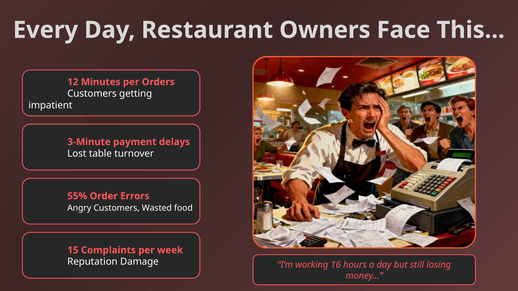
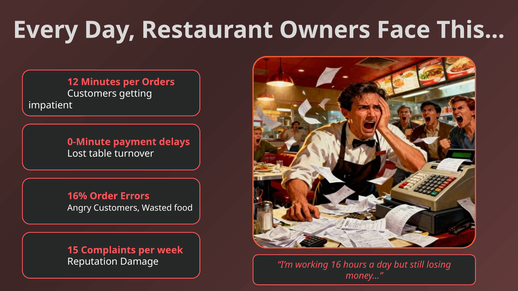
3-Minute: 3-Minute -> 0-Minute
55%: 55% -> 16%
